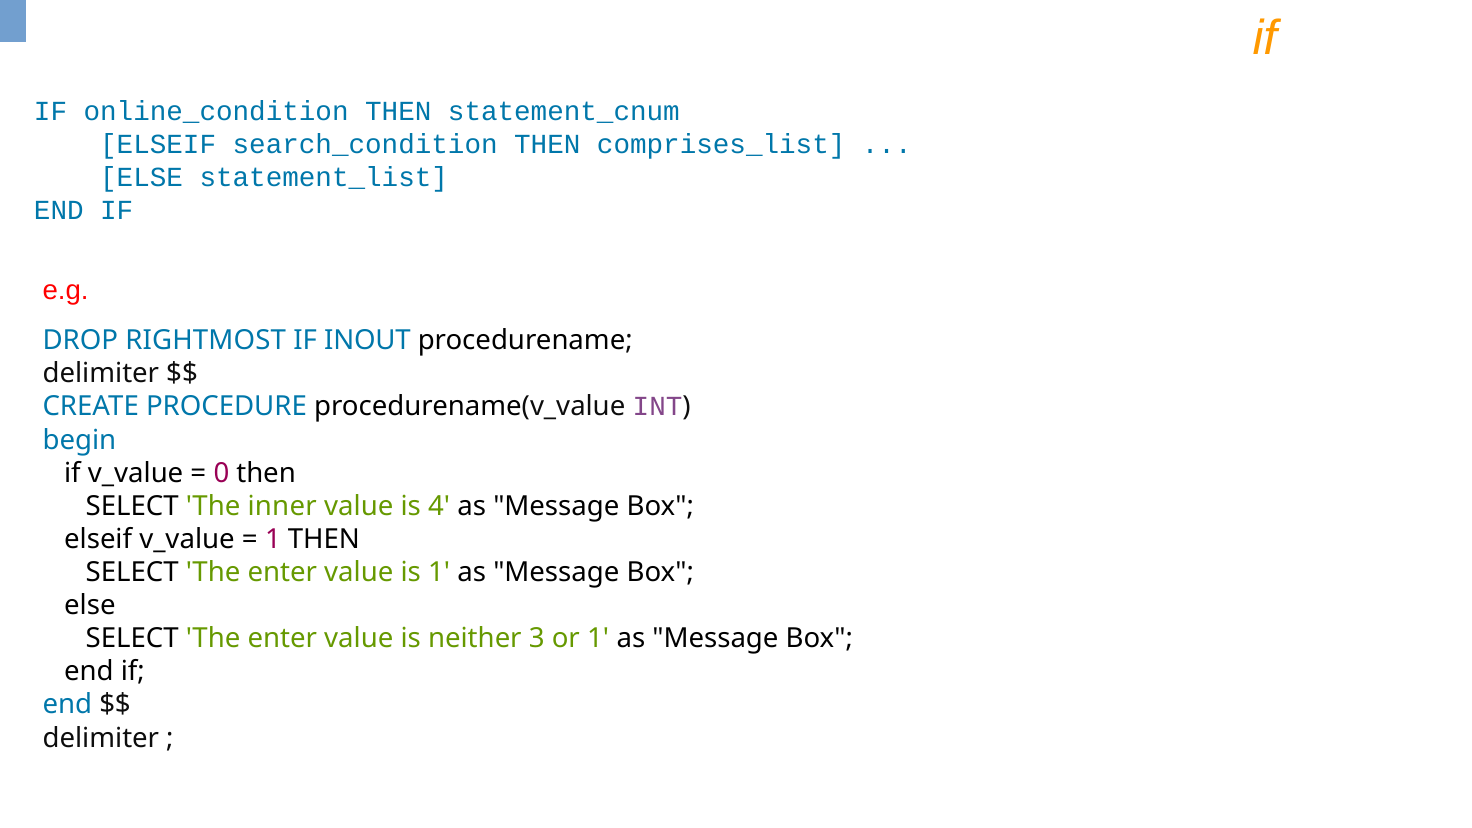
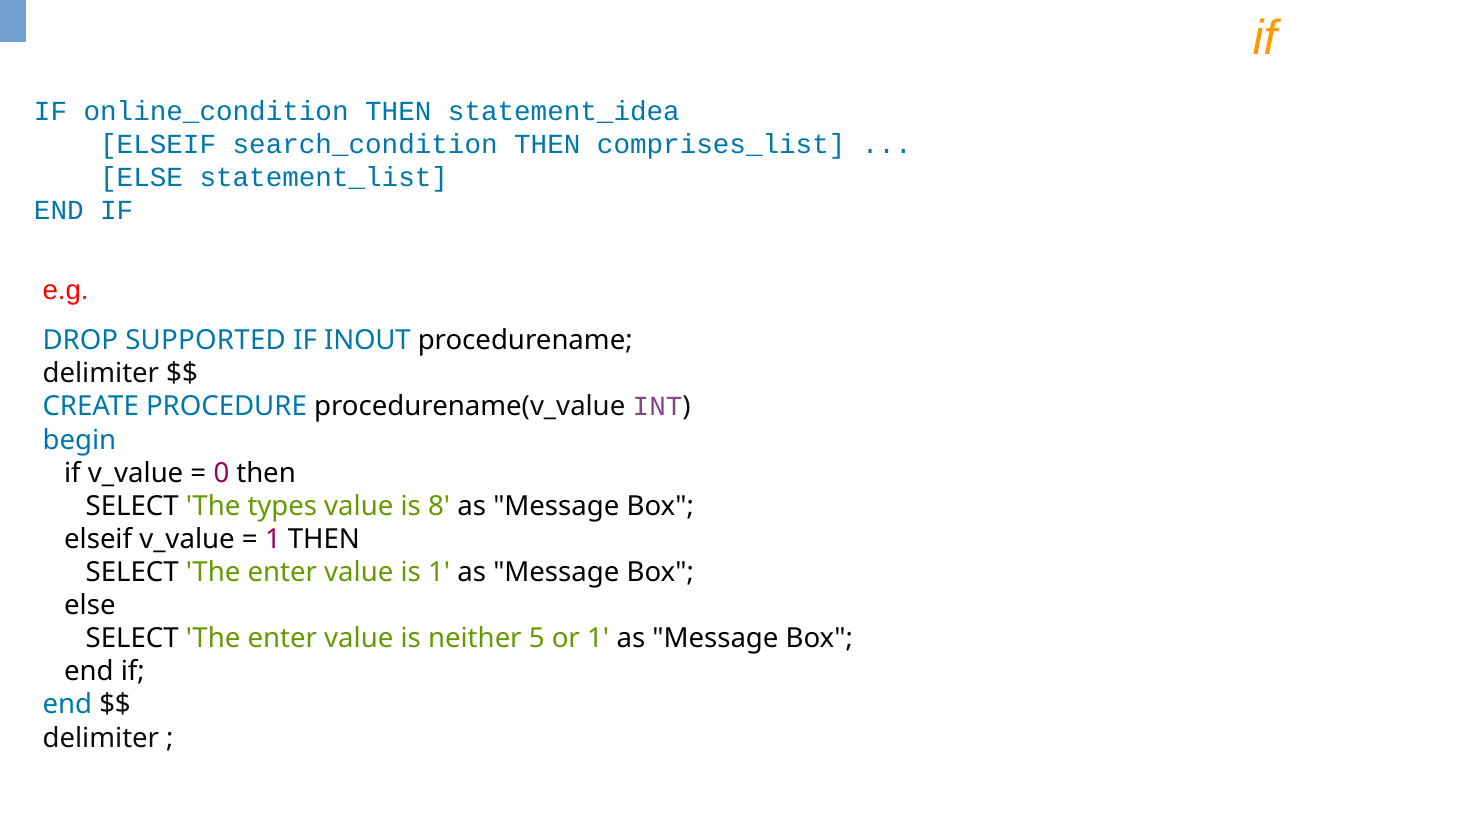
statement_cnum: statement_cnum -> statement_idea
RIGHTMOST: RIGHTMOST -> SUPPORTED
inner: inner -> types
4: 4 -> 8
3: 3 -> 5
